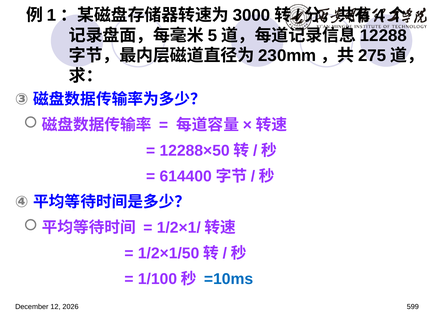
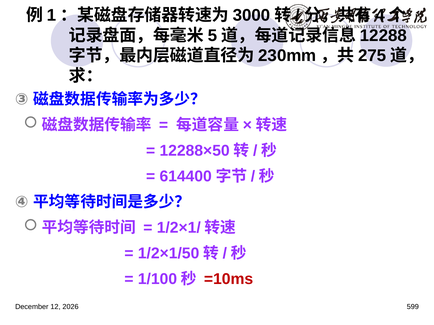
=10ms colour: blue -> red
